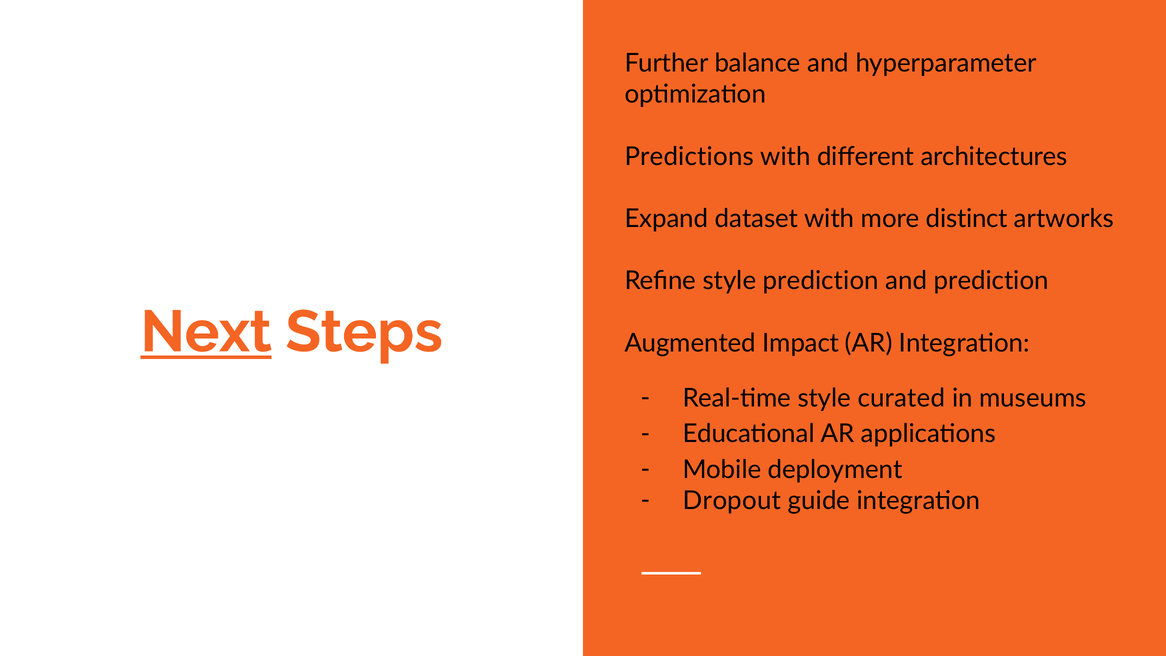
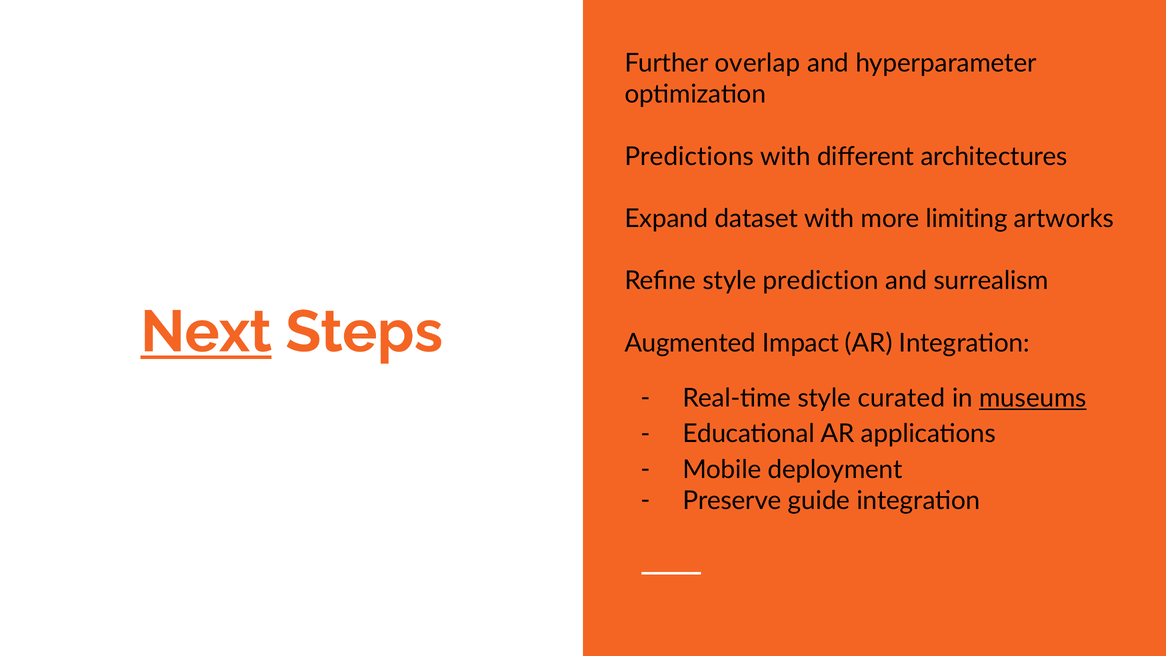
balance: balance -> overlap
distinct: distinct -> limiting
and prediction: prediction -> surrealism
museums underline: none -> present
Dropout: Dropout -> Preserve
